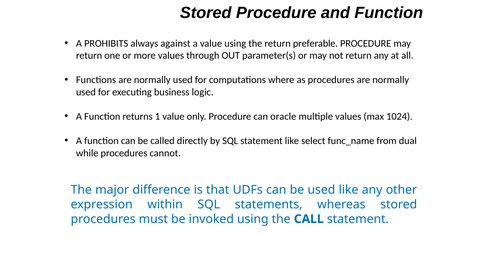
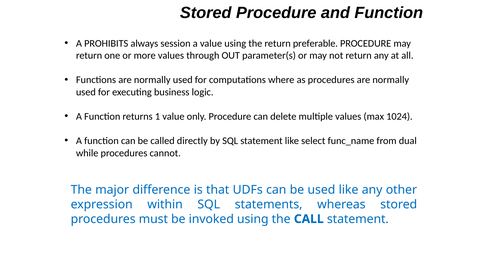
against: against -> session
oracle: oracle -> delete
